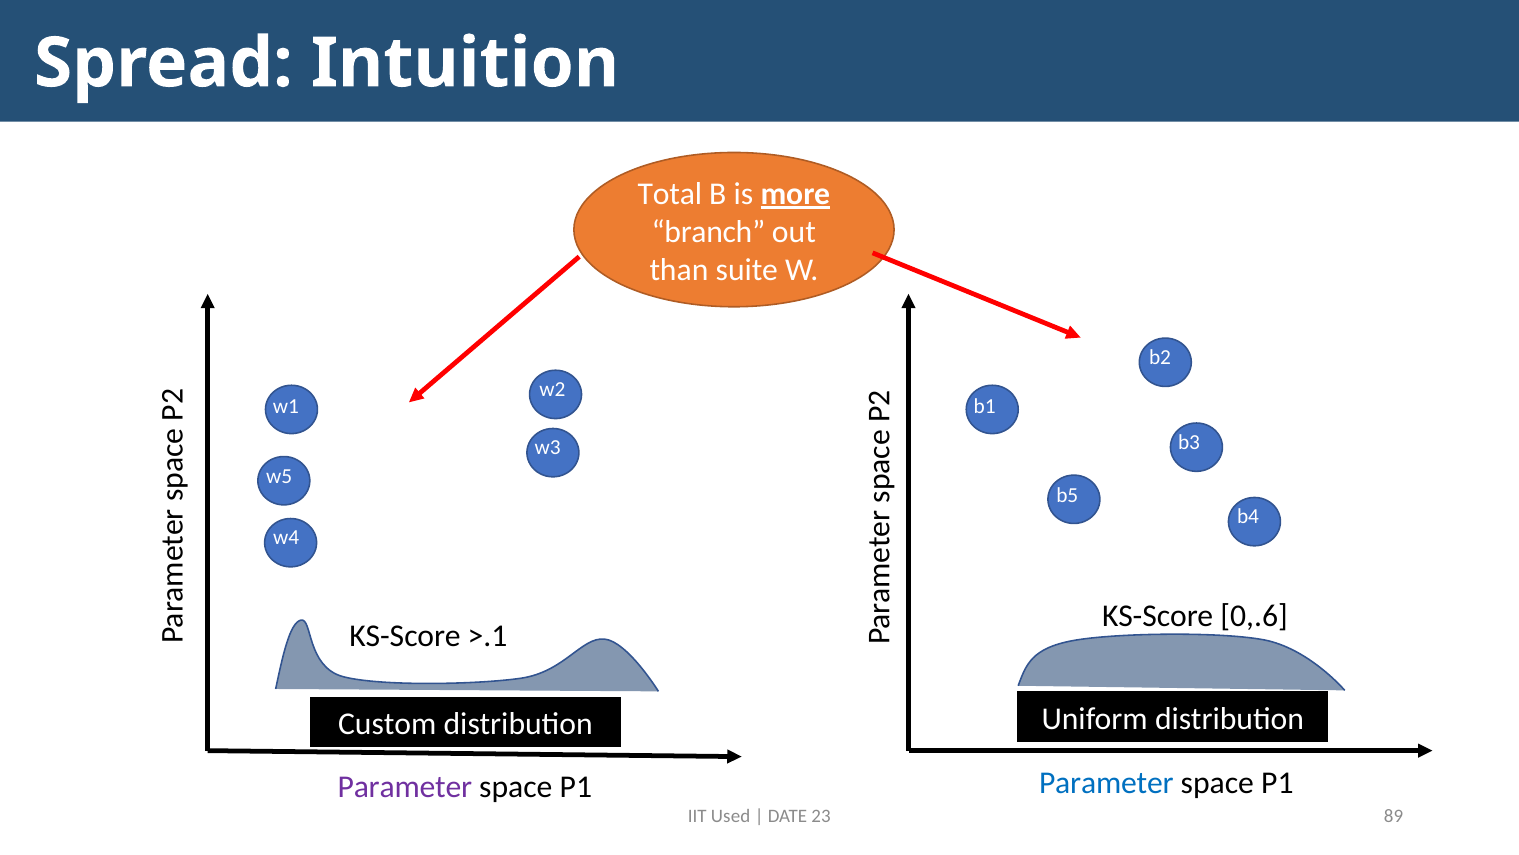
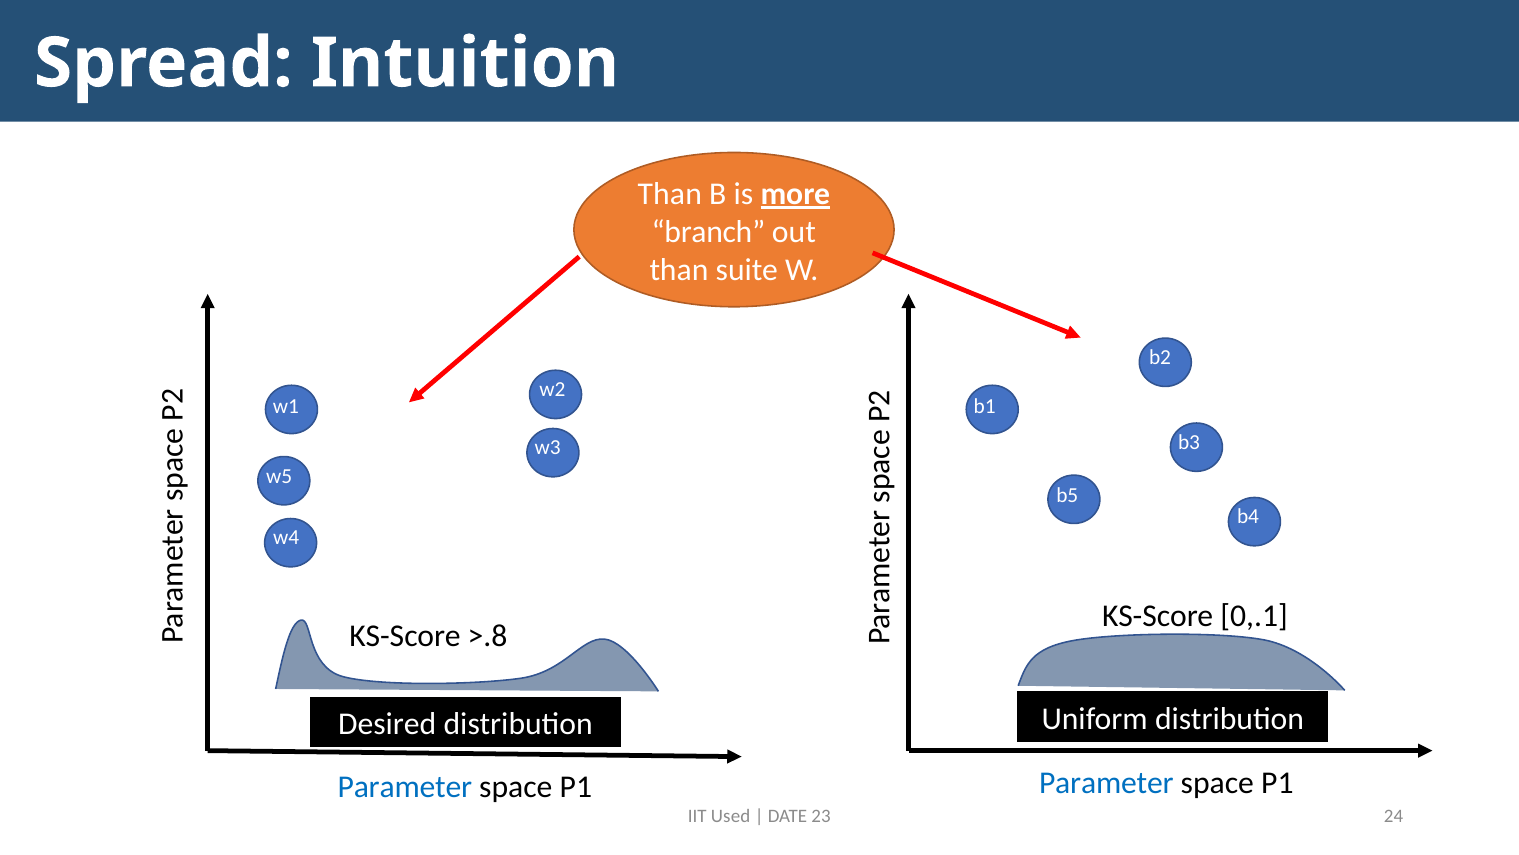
Total at (670, 194): Total -> Than
0,.6: 0,.6 -> 0,.1
>.1: >.1 -> >.8
Custom: Custom -> Desired
Parameter at (405, 786) colour: purple -> blue
89: 89 -> 24
